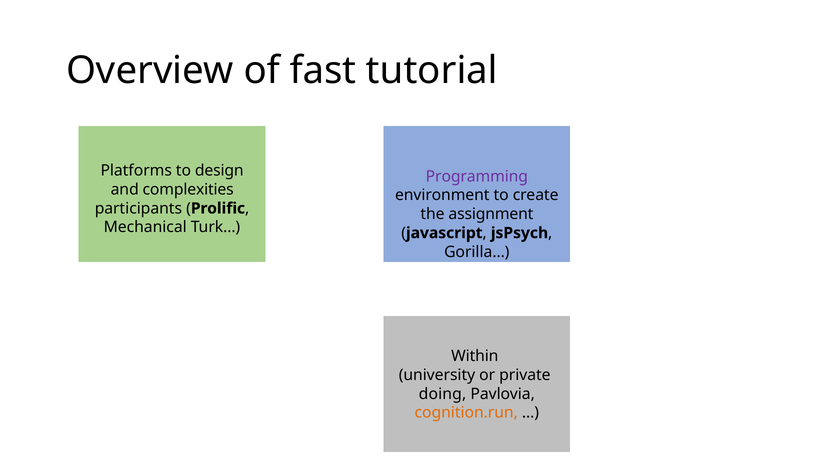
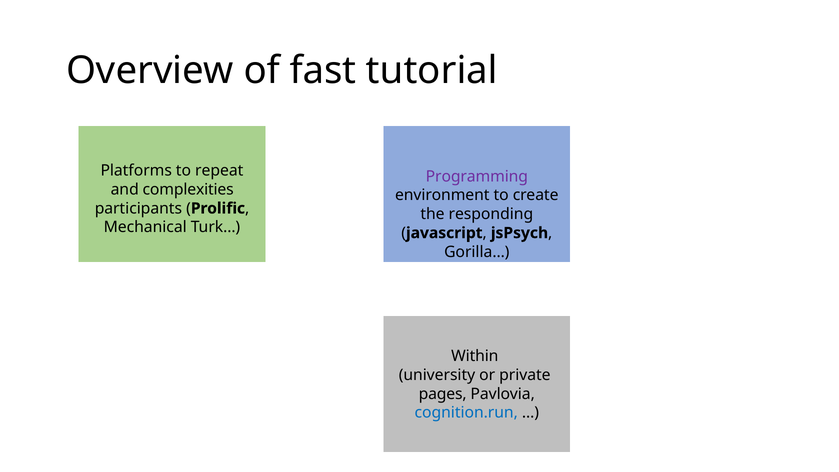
design: design -> repeat
assignment: assignment -> responding
doing: doing -> pages
cognition.run colour: orange -> blue
